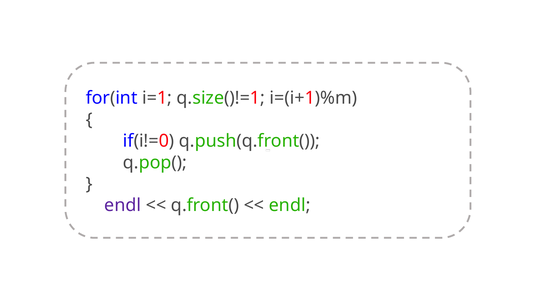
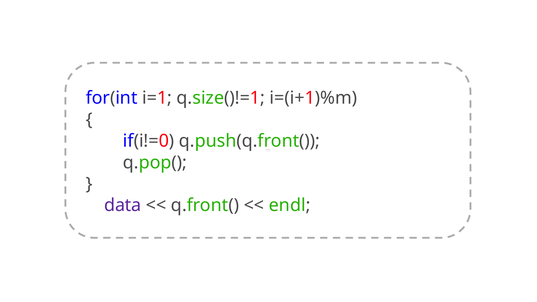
endl at (123, 205): endl -> data
